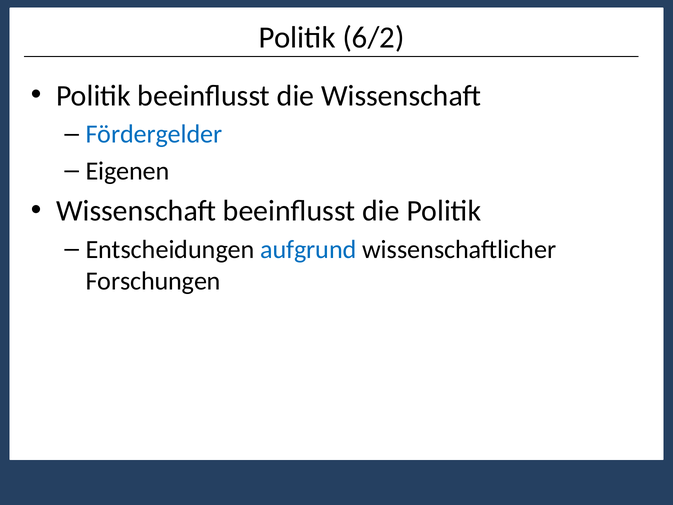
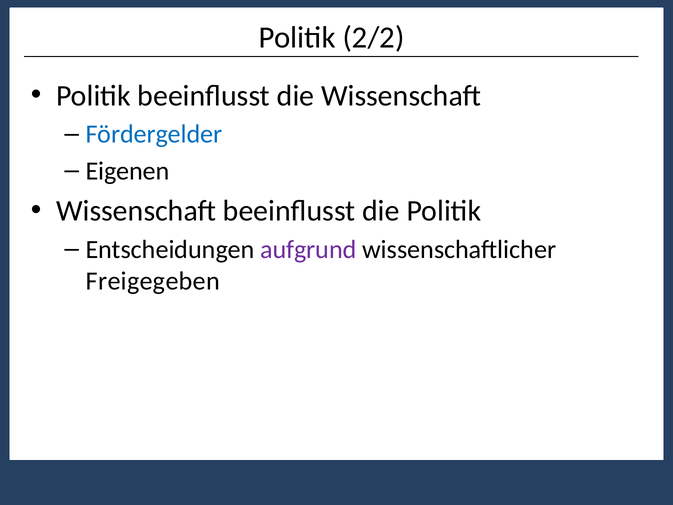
6/2: 6/2 -> 2/2
aufgrund colour: blue -> purple
Forschungen: Forschungen -> Freigegeben
